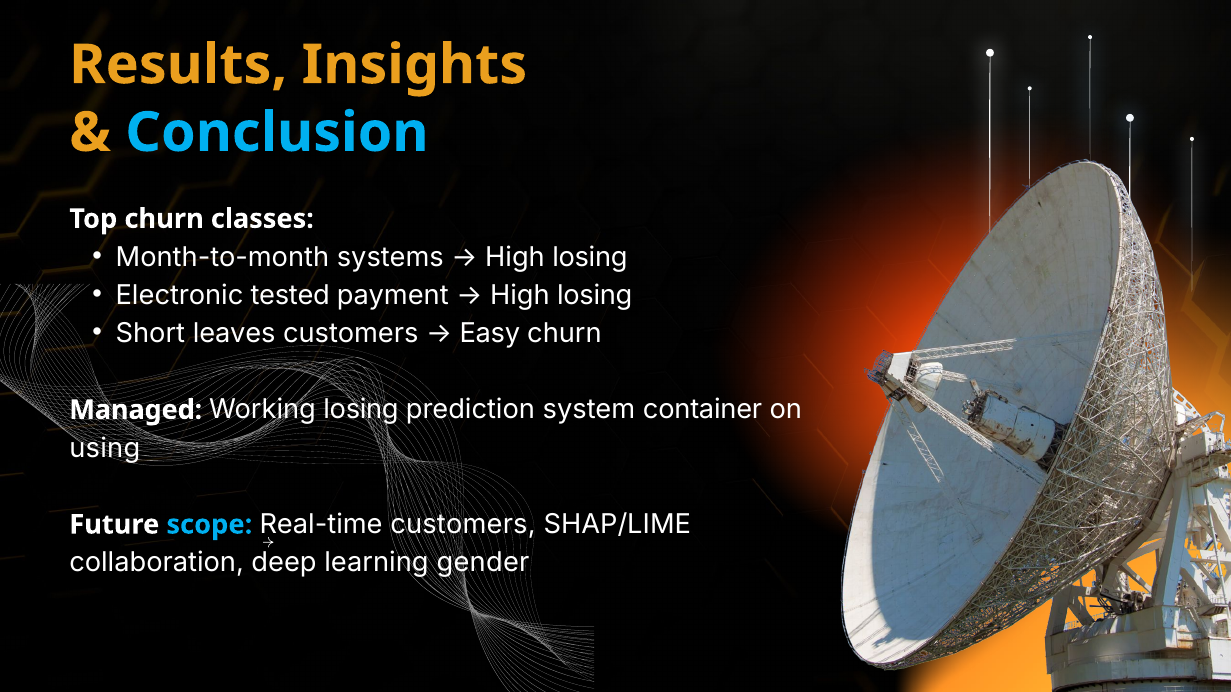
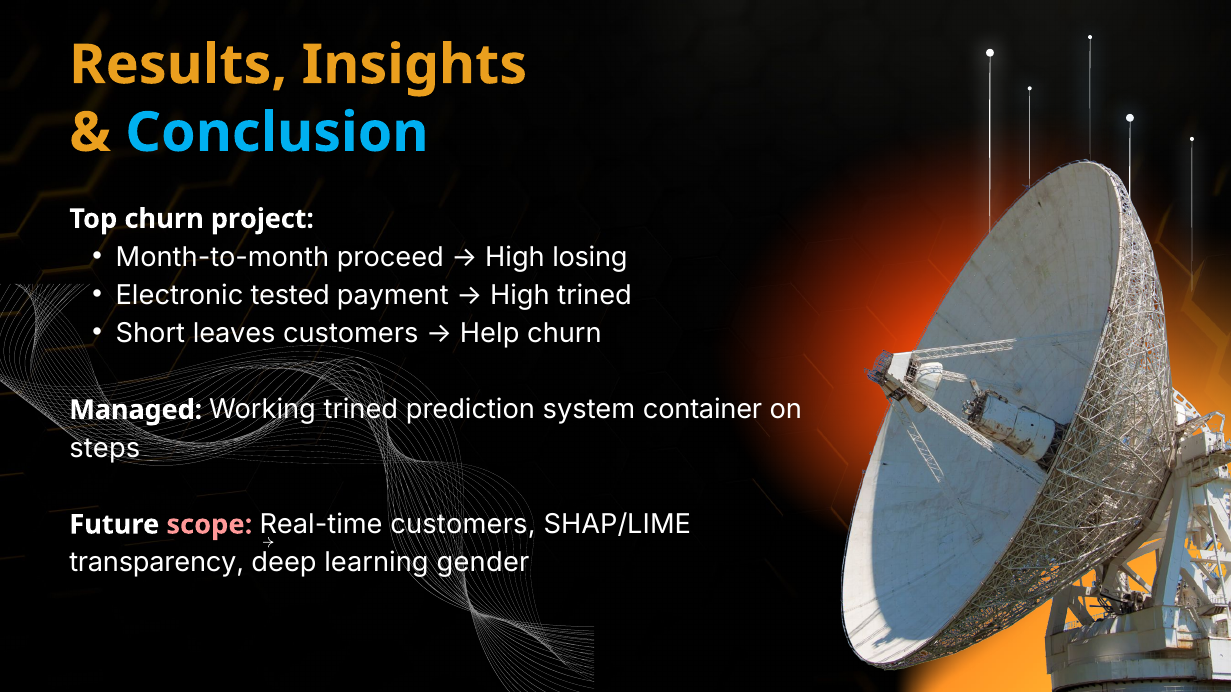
classes: classes -> project
systems: systems -> proceed
losing at (595, 295): losing -> trined
Easy: Easy -> Help
Working losing: losing -> trined
using: using -> steps
scope colour: light blue -> pink
collaboration: collaboration -> transparency
